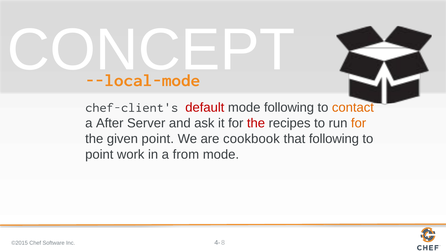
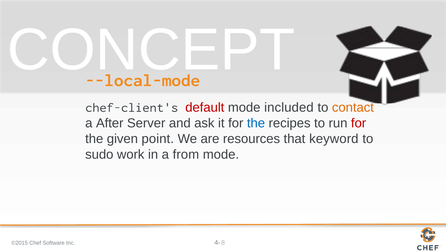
mode following: following -> included
the at (256, 123) colour: red -> blue
for at (359, 123) colour: orange -> red
cookbook: cookbook -> resources
that following: following -> keyword
point at (99, 154): point -> sudo
